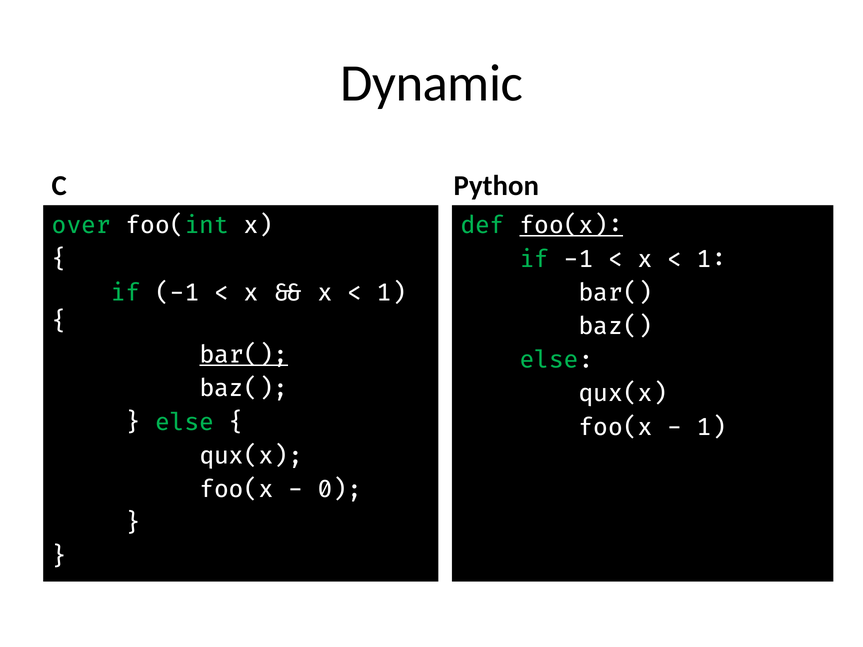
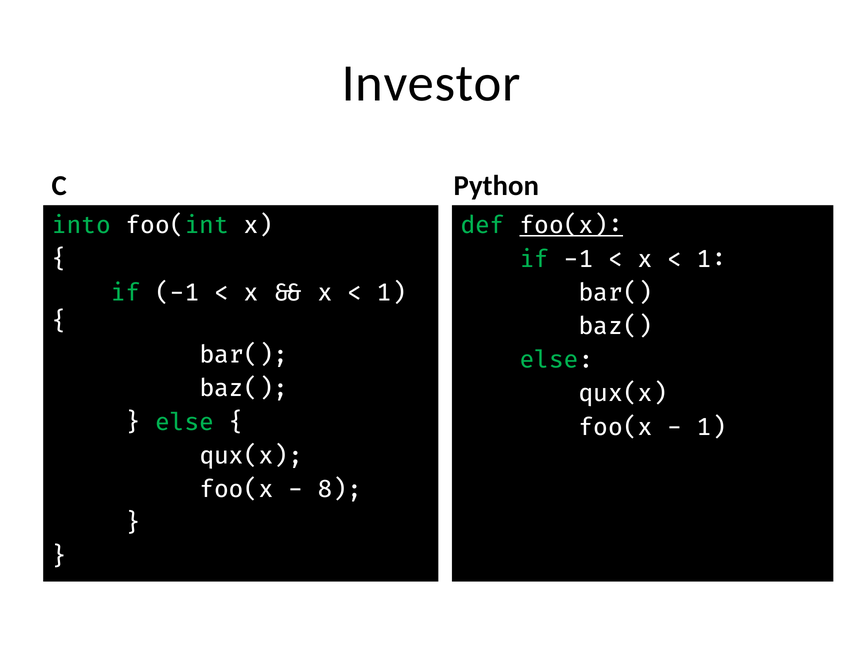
Dynamic: Dynamic -> Investor
over: over -> into
bar( at (244, 355) underline: present -> none
0: 0 -> 8
